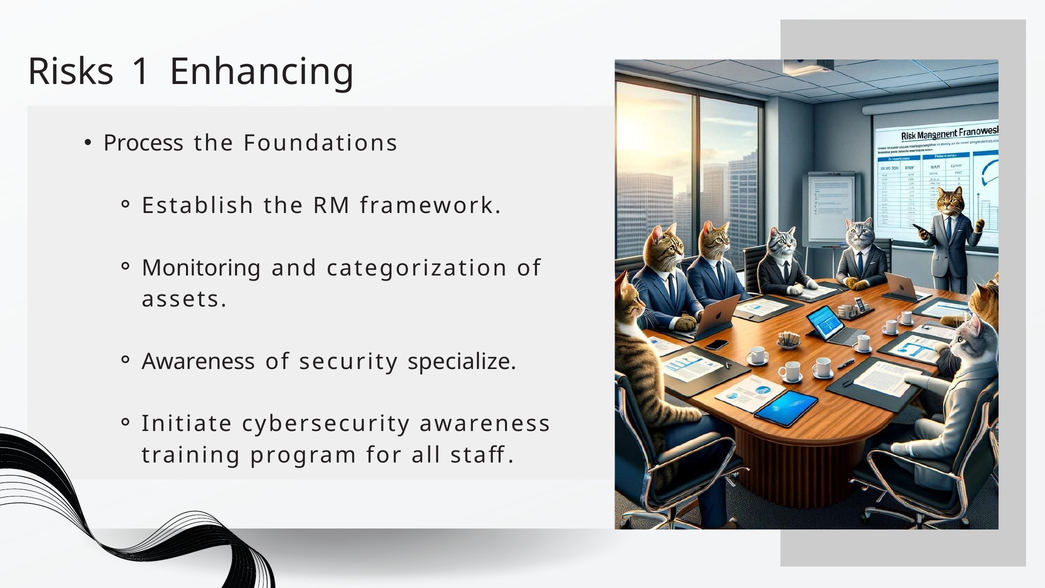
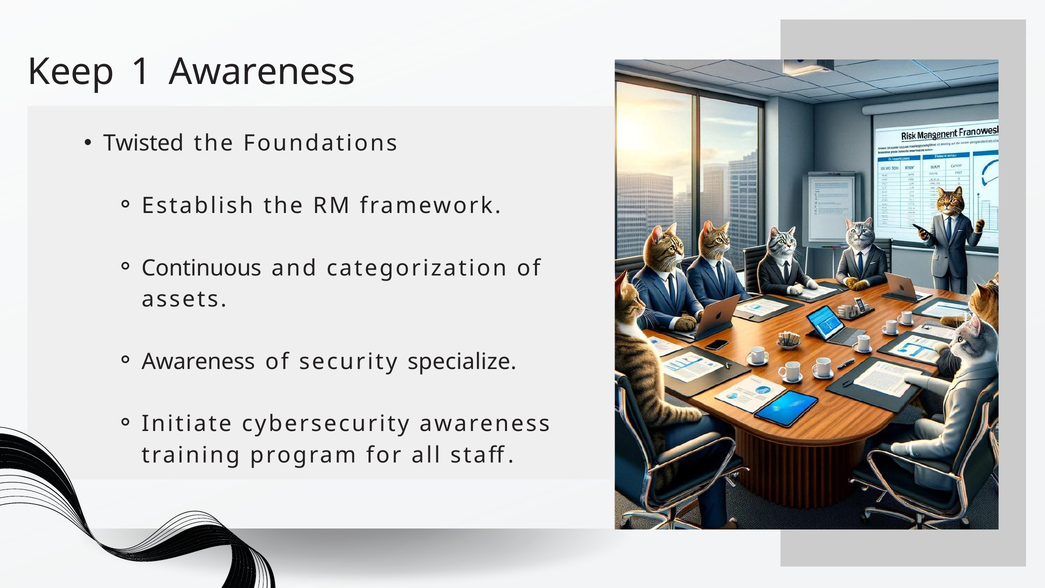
Risks: Risks -> Keep
1 Enhancing: Enhancing -> Awareness
Process: Process -> Twisted
Monitoring: Monitoring -> Continuous
